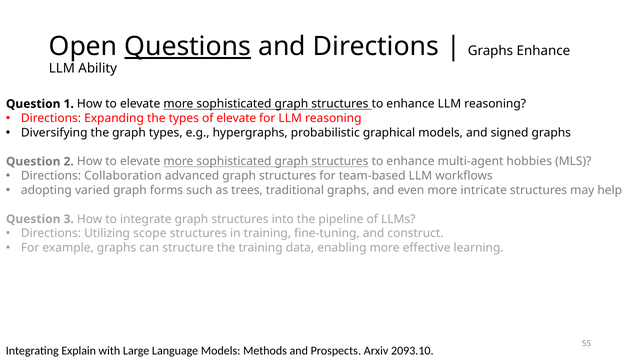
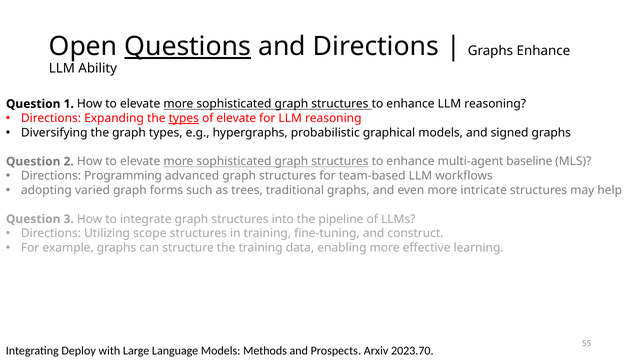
types at (184, 118) underline: none -> present
hobbies: hobbies -> baseline
Collaboration: Collaboration -> Programming
Explain: Explain -> Deploy
2093.10: 2093.10 -> 2023.70
